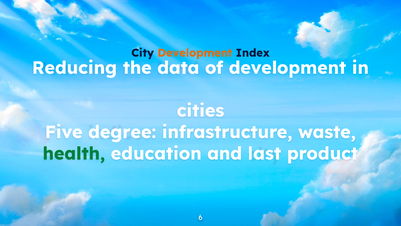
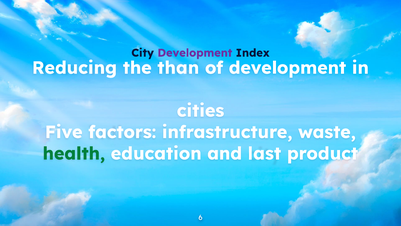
Development at (195, 53) colour: orange -> purple
data: data -> than
degree: degree -> factors
